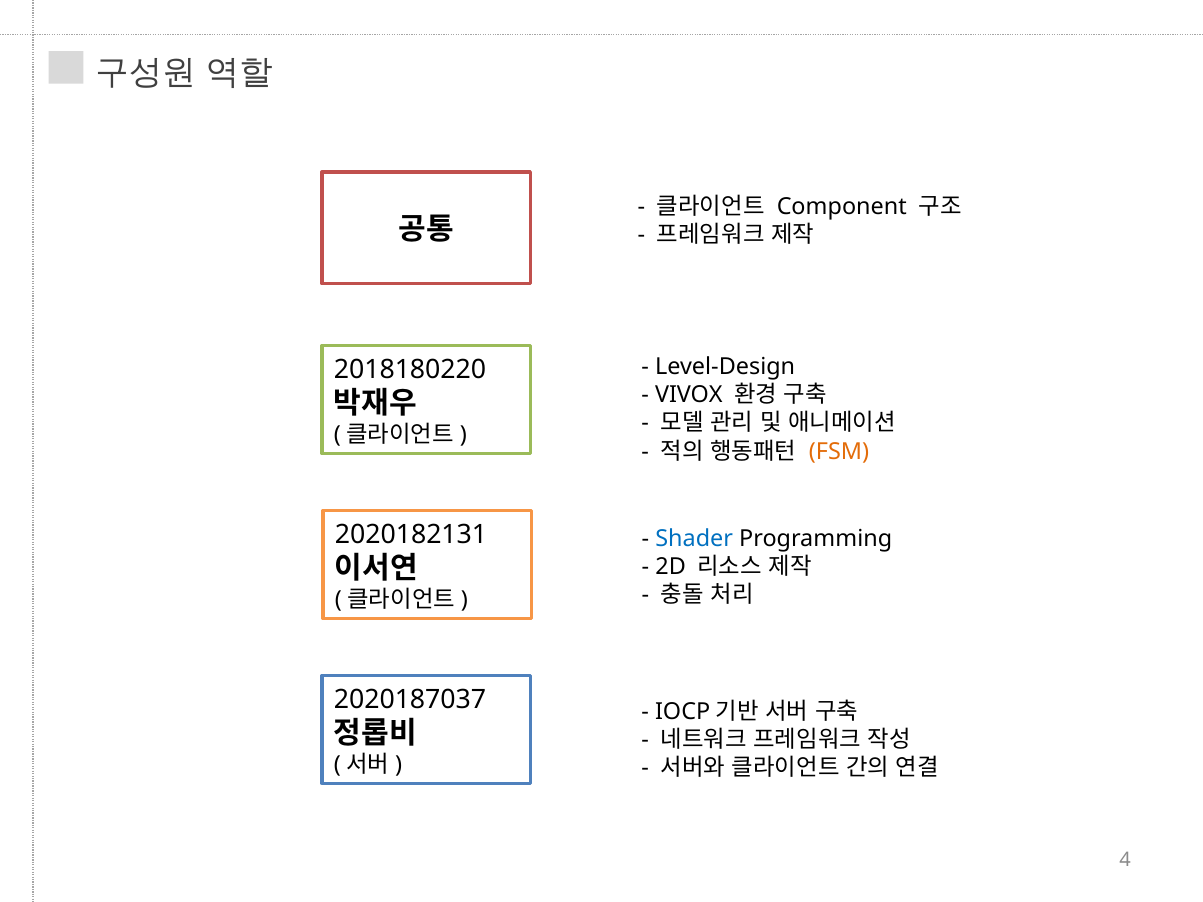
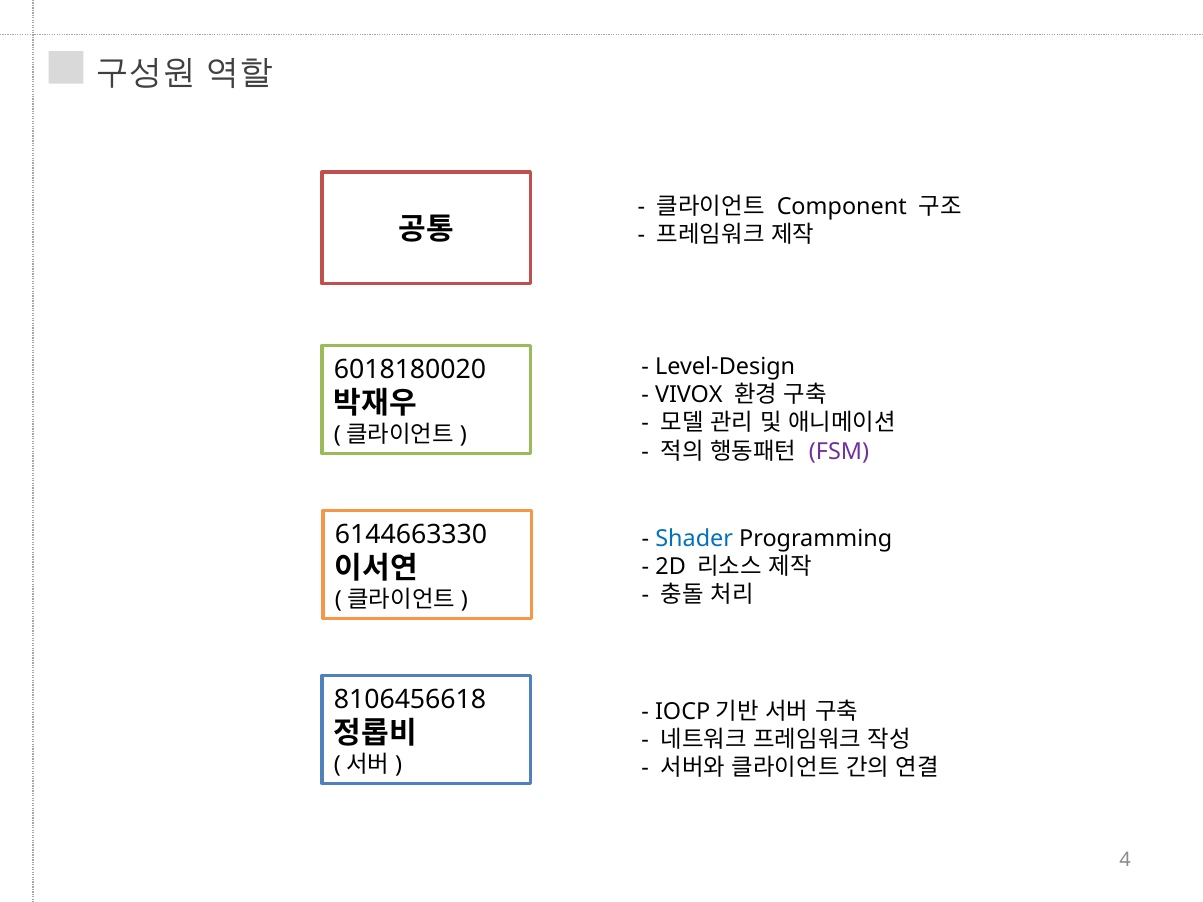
2018180220: 2018180220 -> 6018180020
FSM colour: orange -> purple
2020182131: 2020182131 -> 6144663330
2020187037: 2020187037 -> 8106456618
